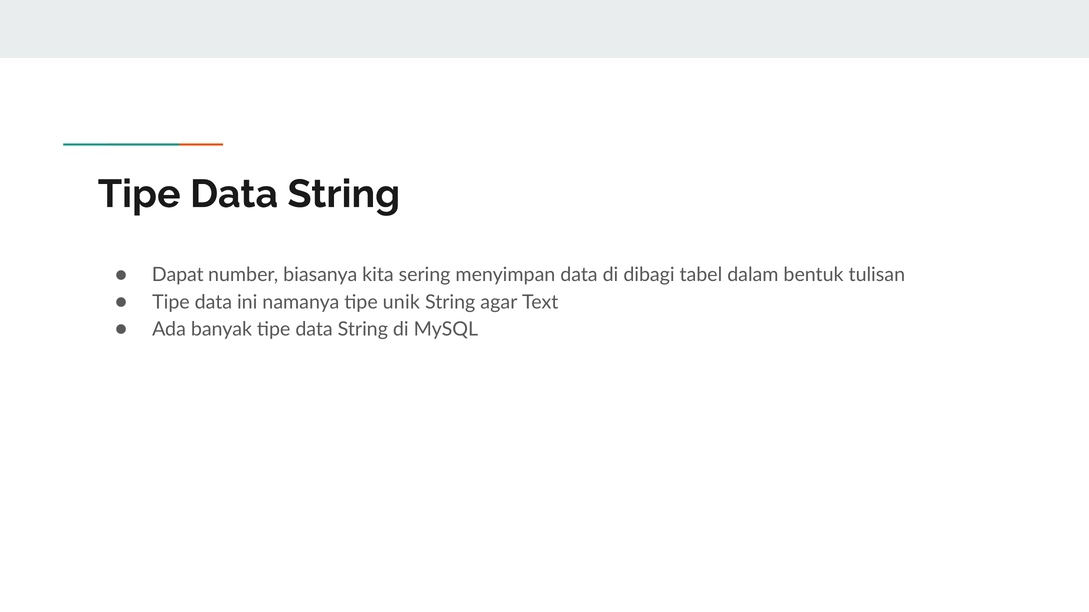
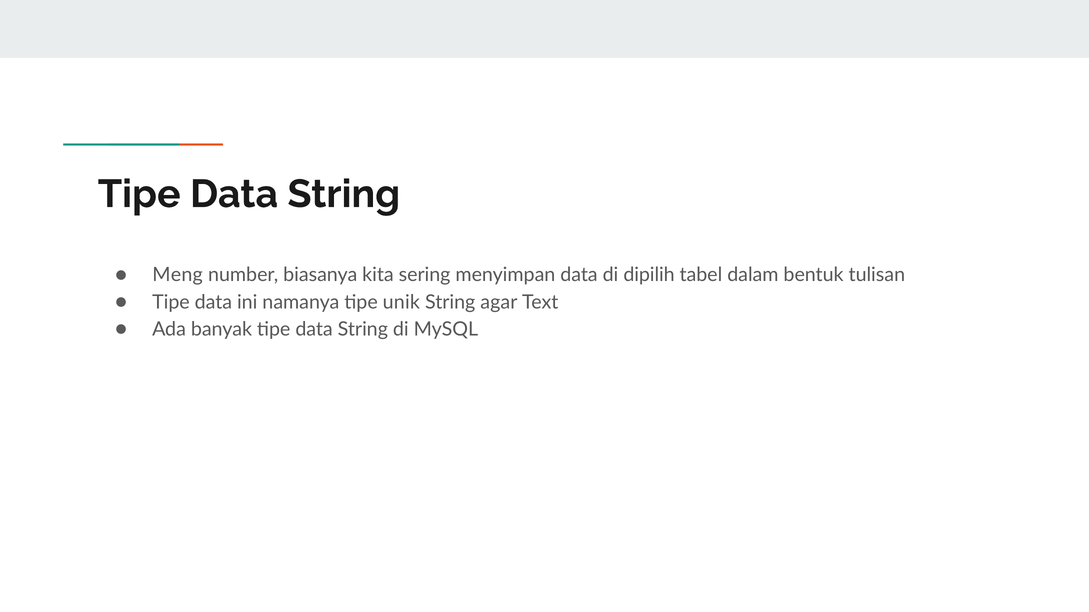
Dapat: Dapat -> Meng
dibagi: dibagi -> dipilih
